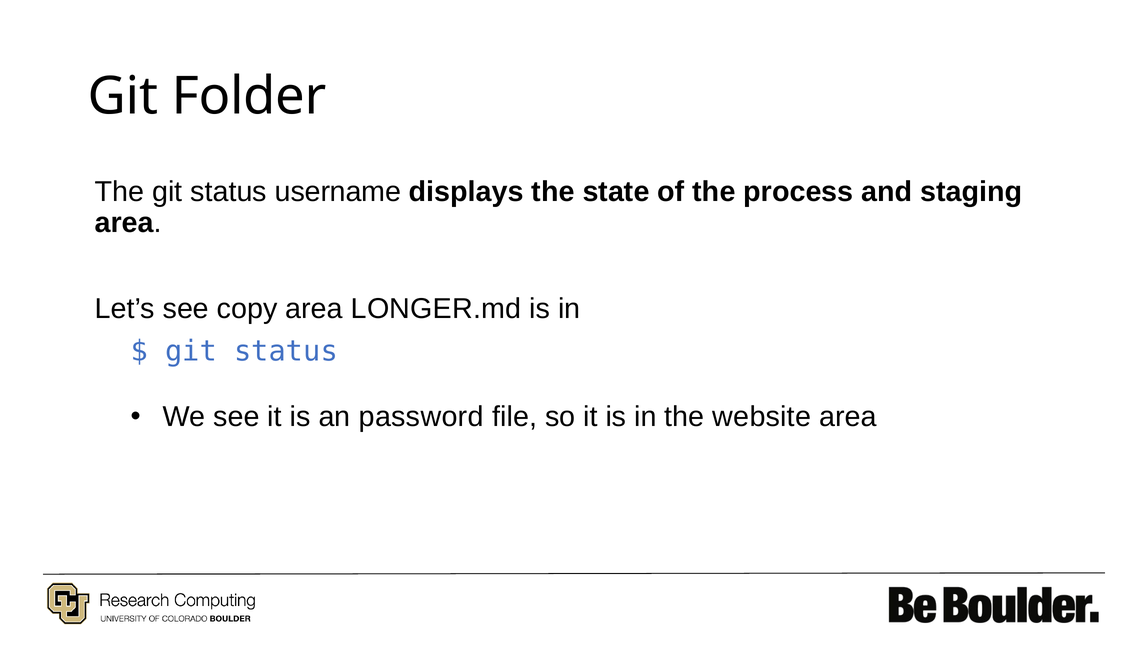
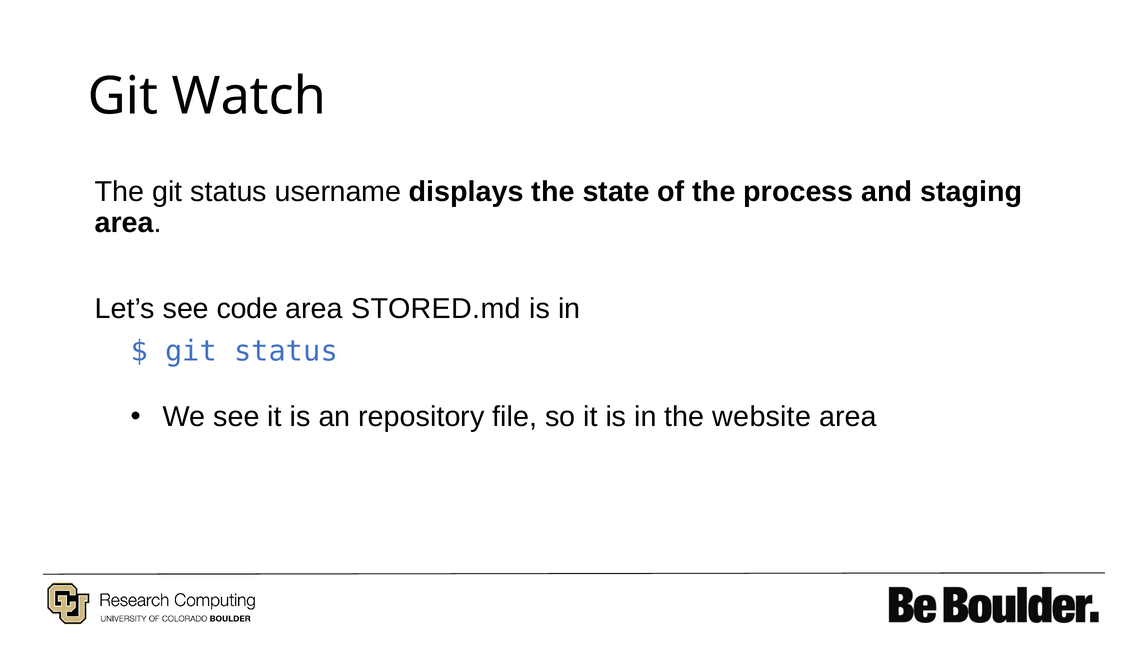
Folder: Folder -> Watch
copy: copy -> code
LONGER.md: LONGER.md -> STORED.md
password: password -> repository
